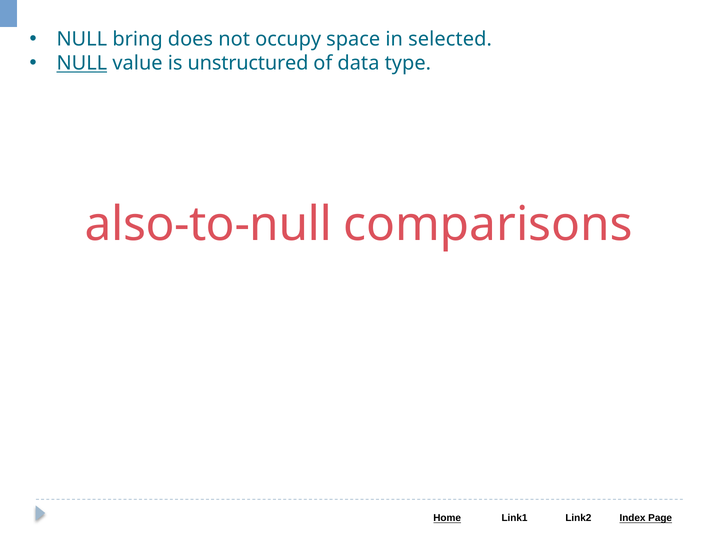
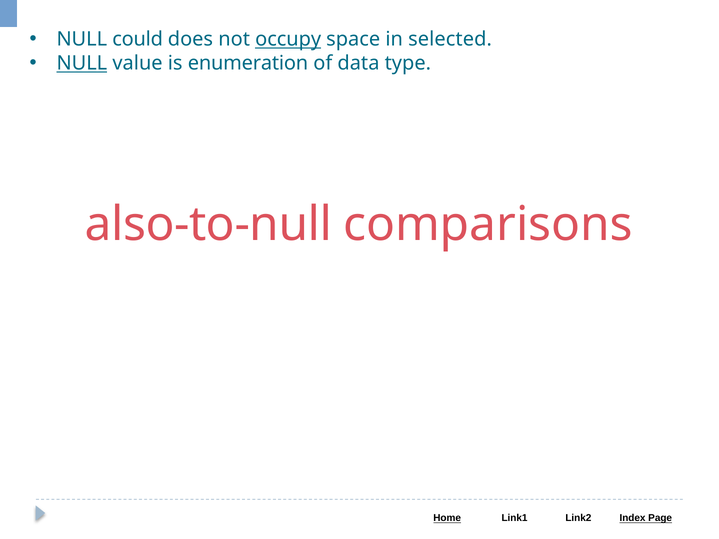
bring: bring -> could
occupy underline: none -> present
unstructured: unstructured -> enumeration
